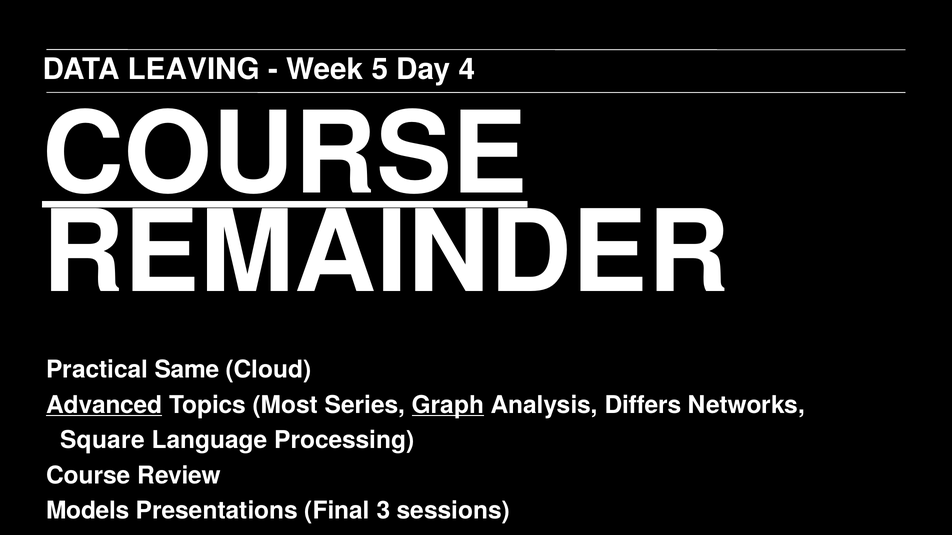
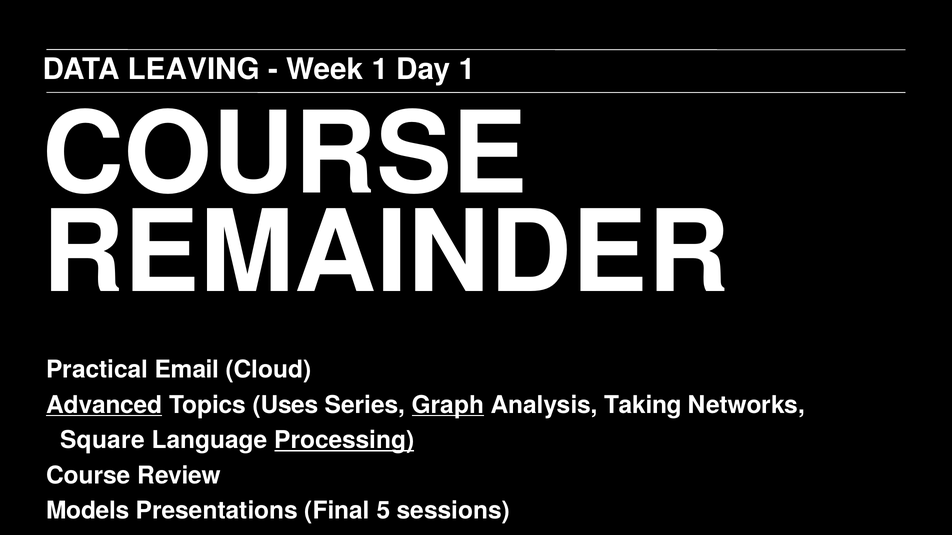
Week 5: 5 -> 1
Day 4: 4 -> 1
COURSE at (285, 155) underline: present -> none
Same: Same -> Email
Most: Most -> Uses
Differs: Differs -> Taking
Processing underline: none -> present
3: 3 -> 5
